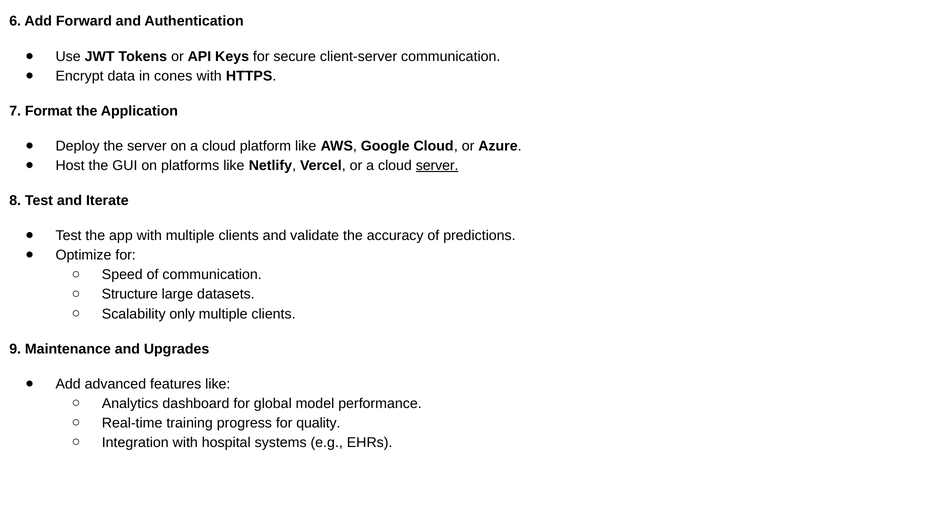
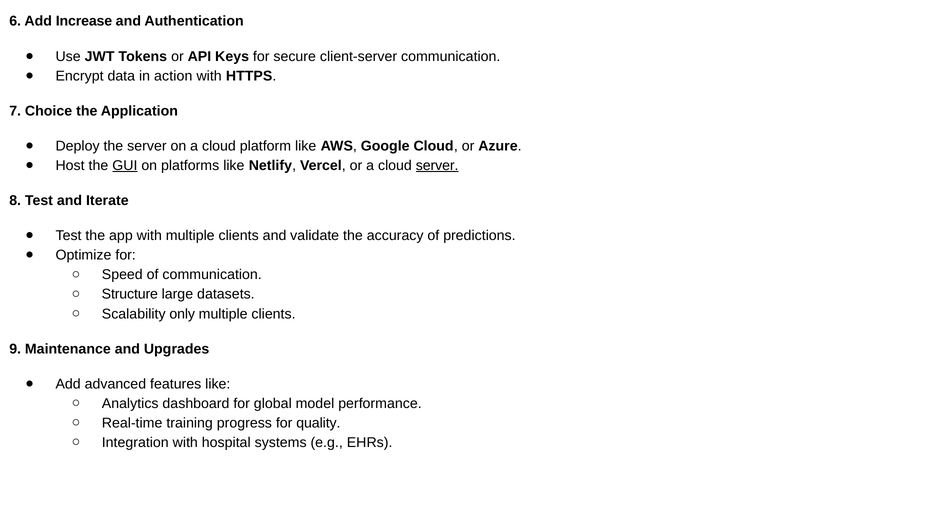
Forward: Forward -> Increase
cones: cones -> action
Format: Format -> Choice
GUI underline: none -> present
